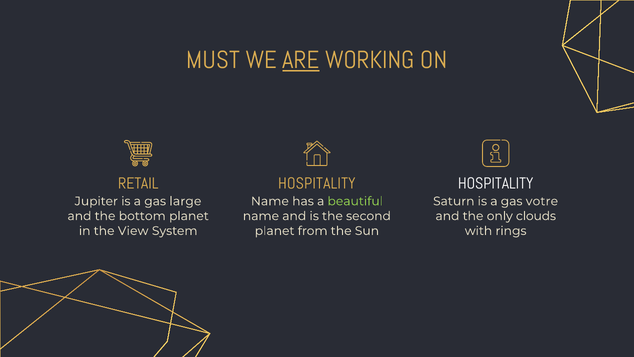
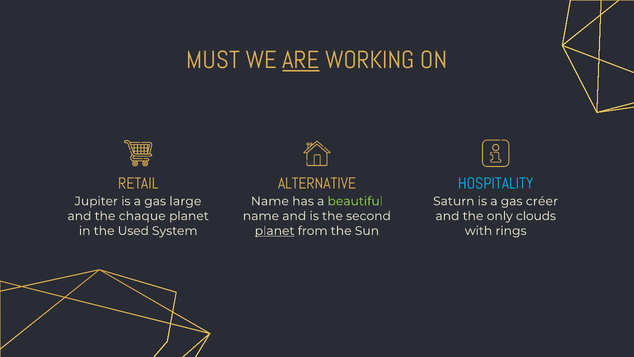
HOSPITALITY at (317, 183): HOSPITALITY -> ALTERNATIVE
HOSPITALITY at (496, 183) colour: white -> light blue
votre: votre -> créer
bottom: bottom -> chaque
View: View -> Used
planet at (275, 231) underline: none -> present
